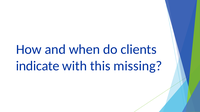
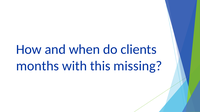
indicate: indicate -> months
